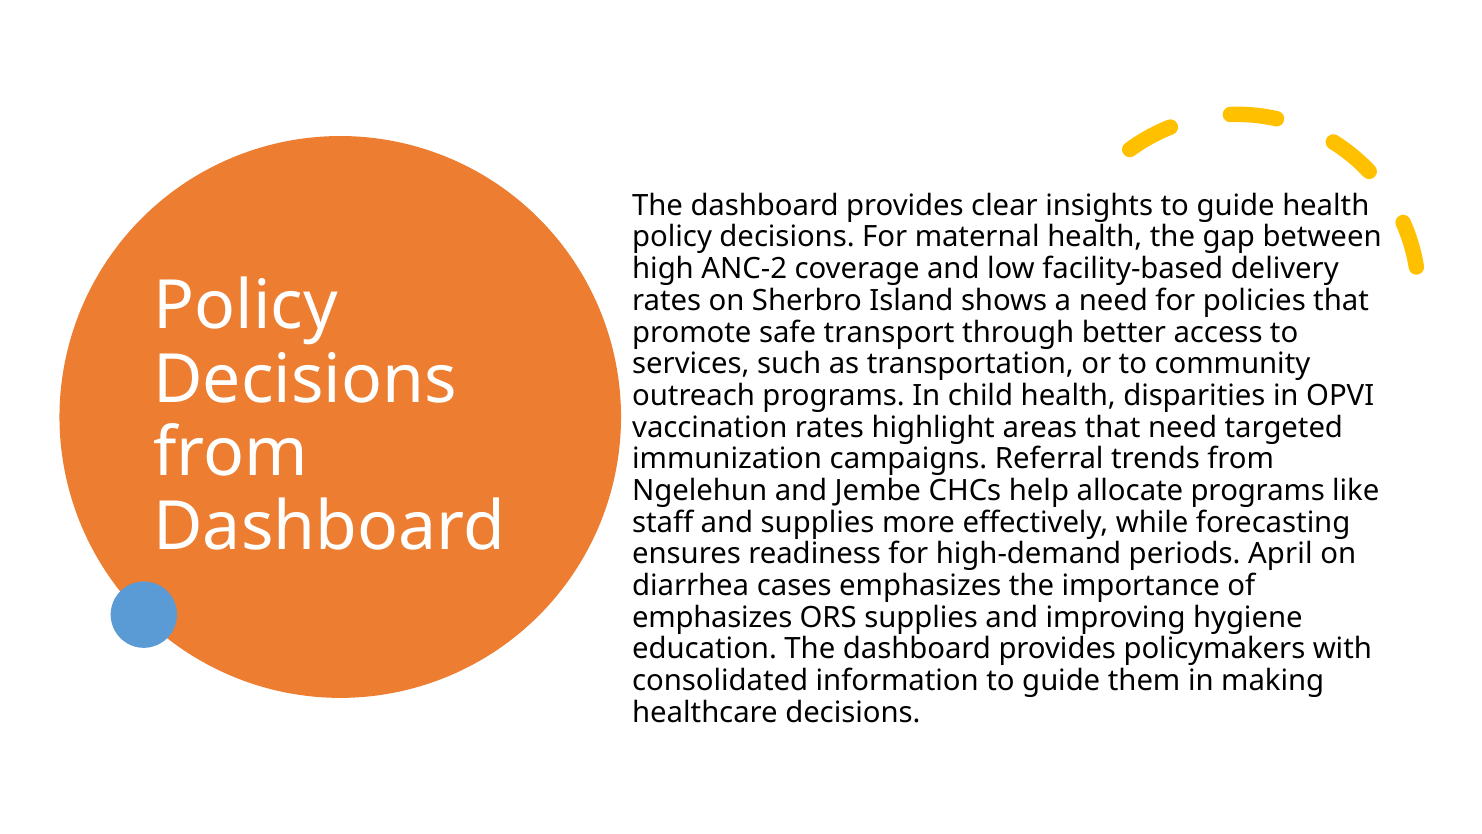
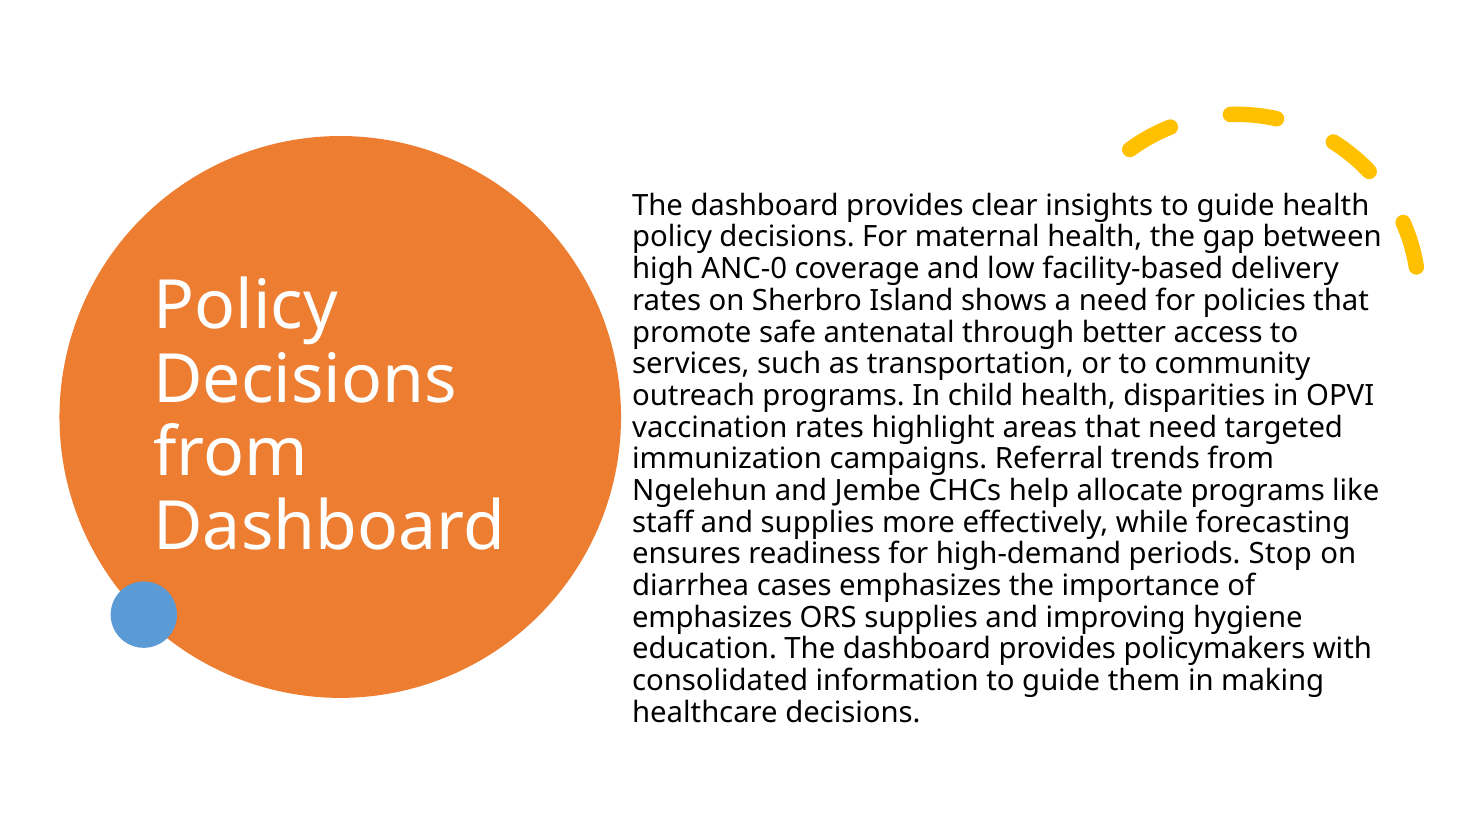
ANC-2: ANC-2 -> ANC-0
transport: transport -> antenatal
April: April -> Stop
